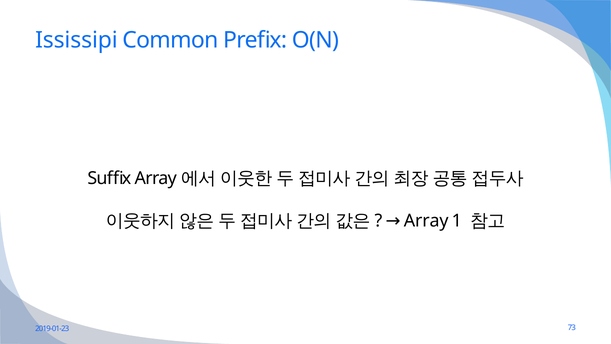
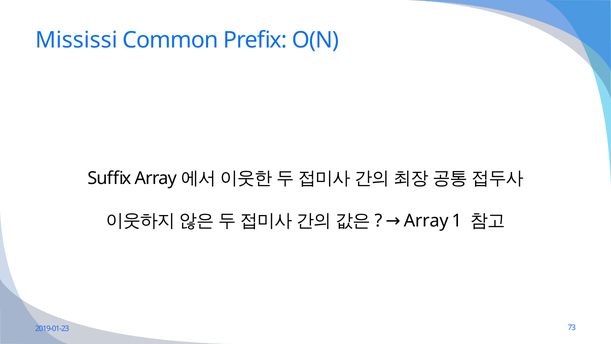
Ississipi: Ississipi -> Mississi
